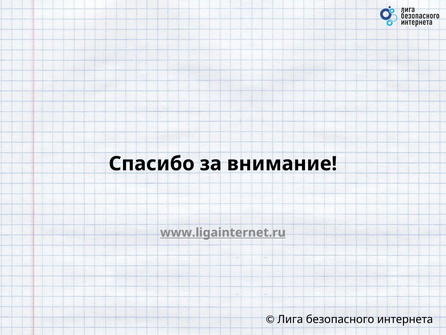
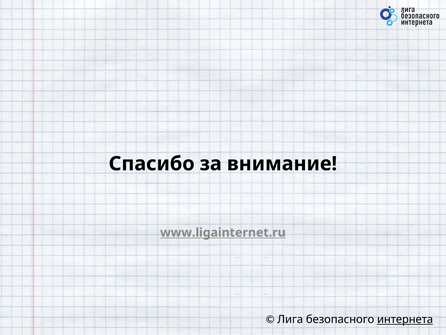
интернета underline: none -> present
